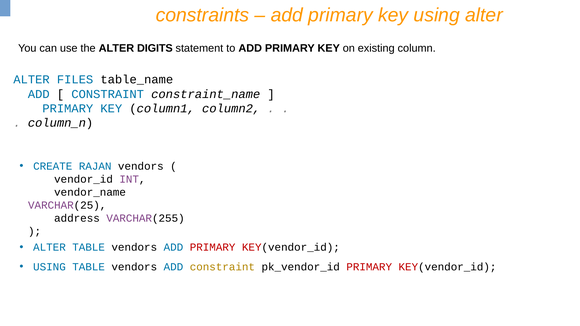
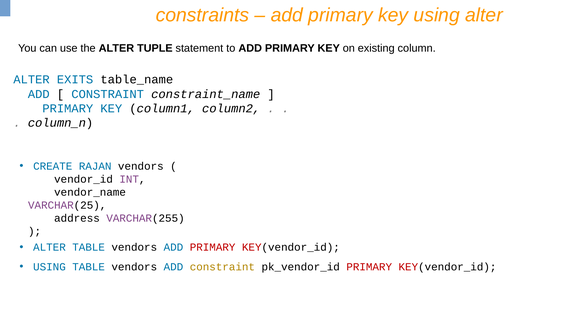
DIGITS: DIGITS -> TUPLE
FILES: FILES -> EXITS
